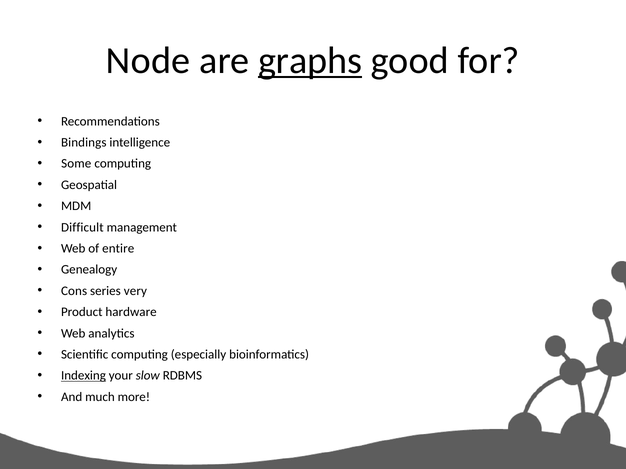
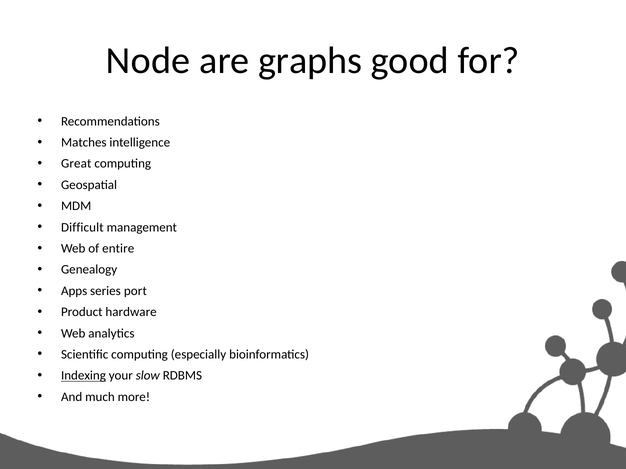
graphs underline: present -> none
Bindings: Bindings -> Matches
Some: Some -> Great
Cons: Cons -> Apps
very: very -> port
